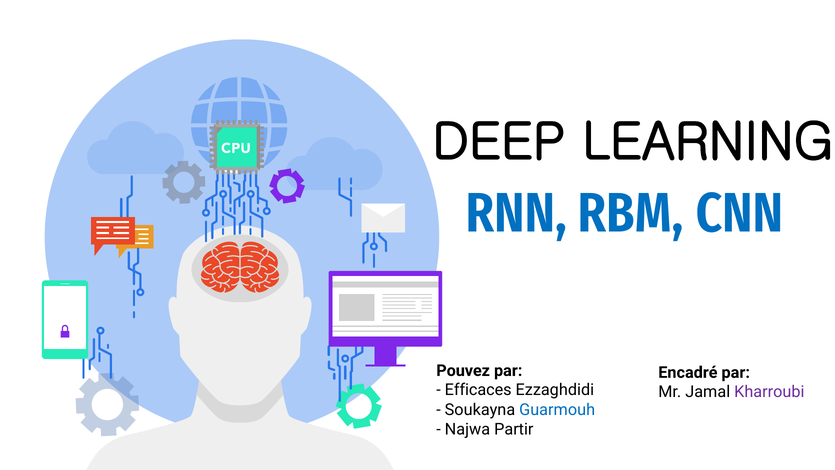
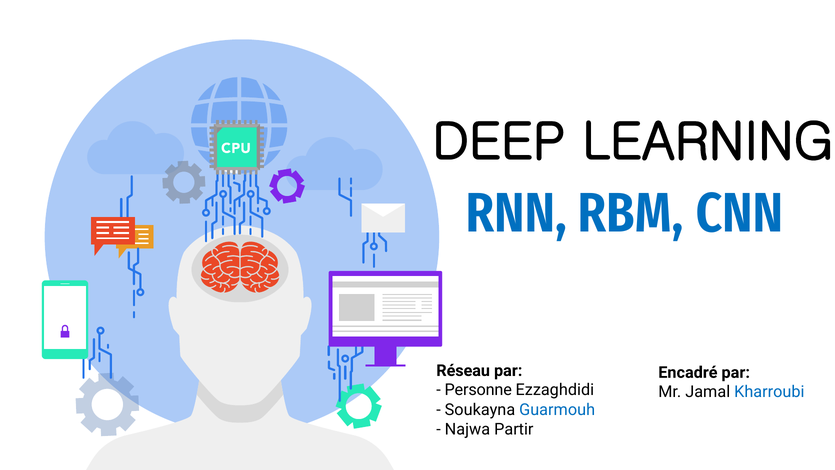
Pouvez: Pouvez -> Réseau
Efficaces: Efficaces -> Personne
Kharroubi colour: purple -> blue
